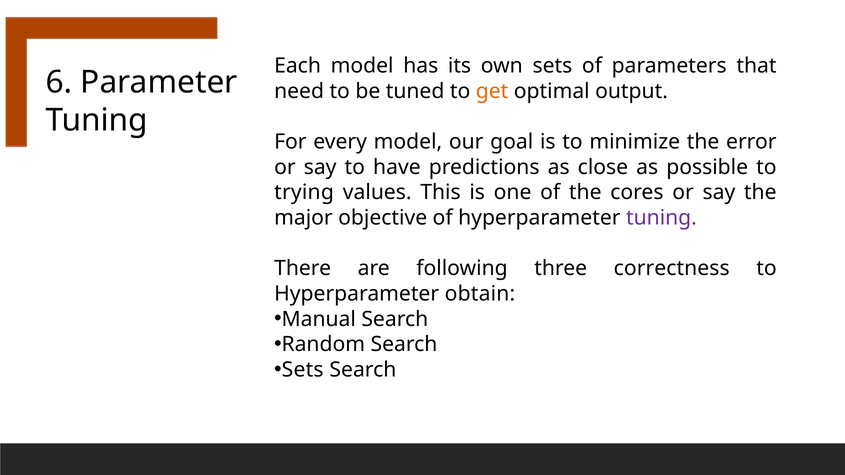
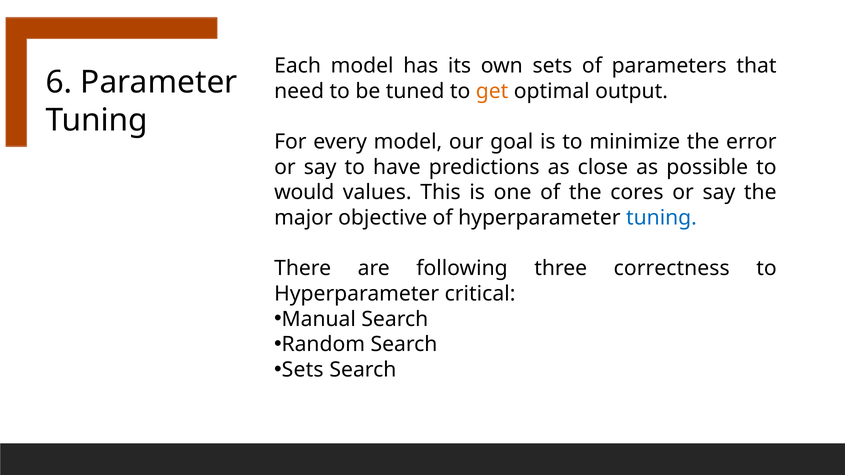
trying: trying -> would
tuning at (661, 218) colour: purple -> blue
obtain: obtain -> critical
